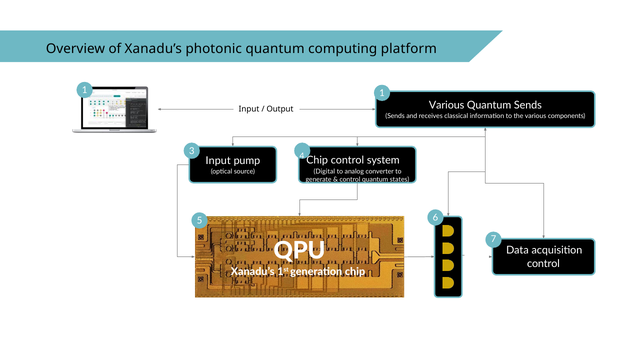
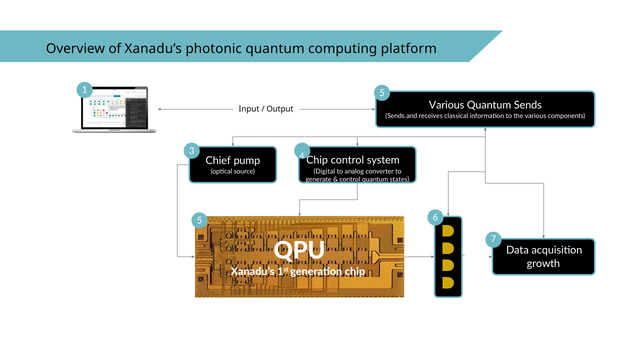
1 1: 1 -> 5
Input at (218, 161): Input -> Chief
control at (543, 263): control -> growth
